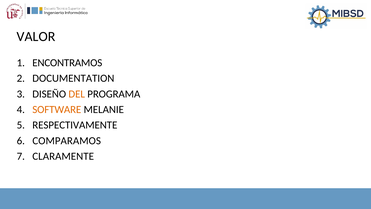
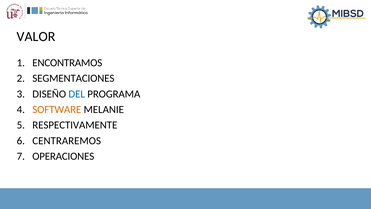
DOCUMENTATION: DOCUMENTATION -> SEGMENTACIONES
DEL colour: orange -> blue
COMPARAMOS: COMPARAMOS -> CENTRAREMOS
CLARAMENTE: CLARAMENTE -> OPERACIONES
